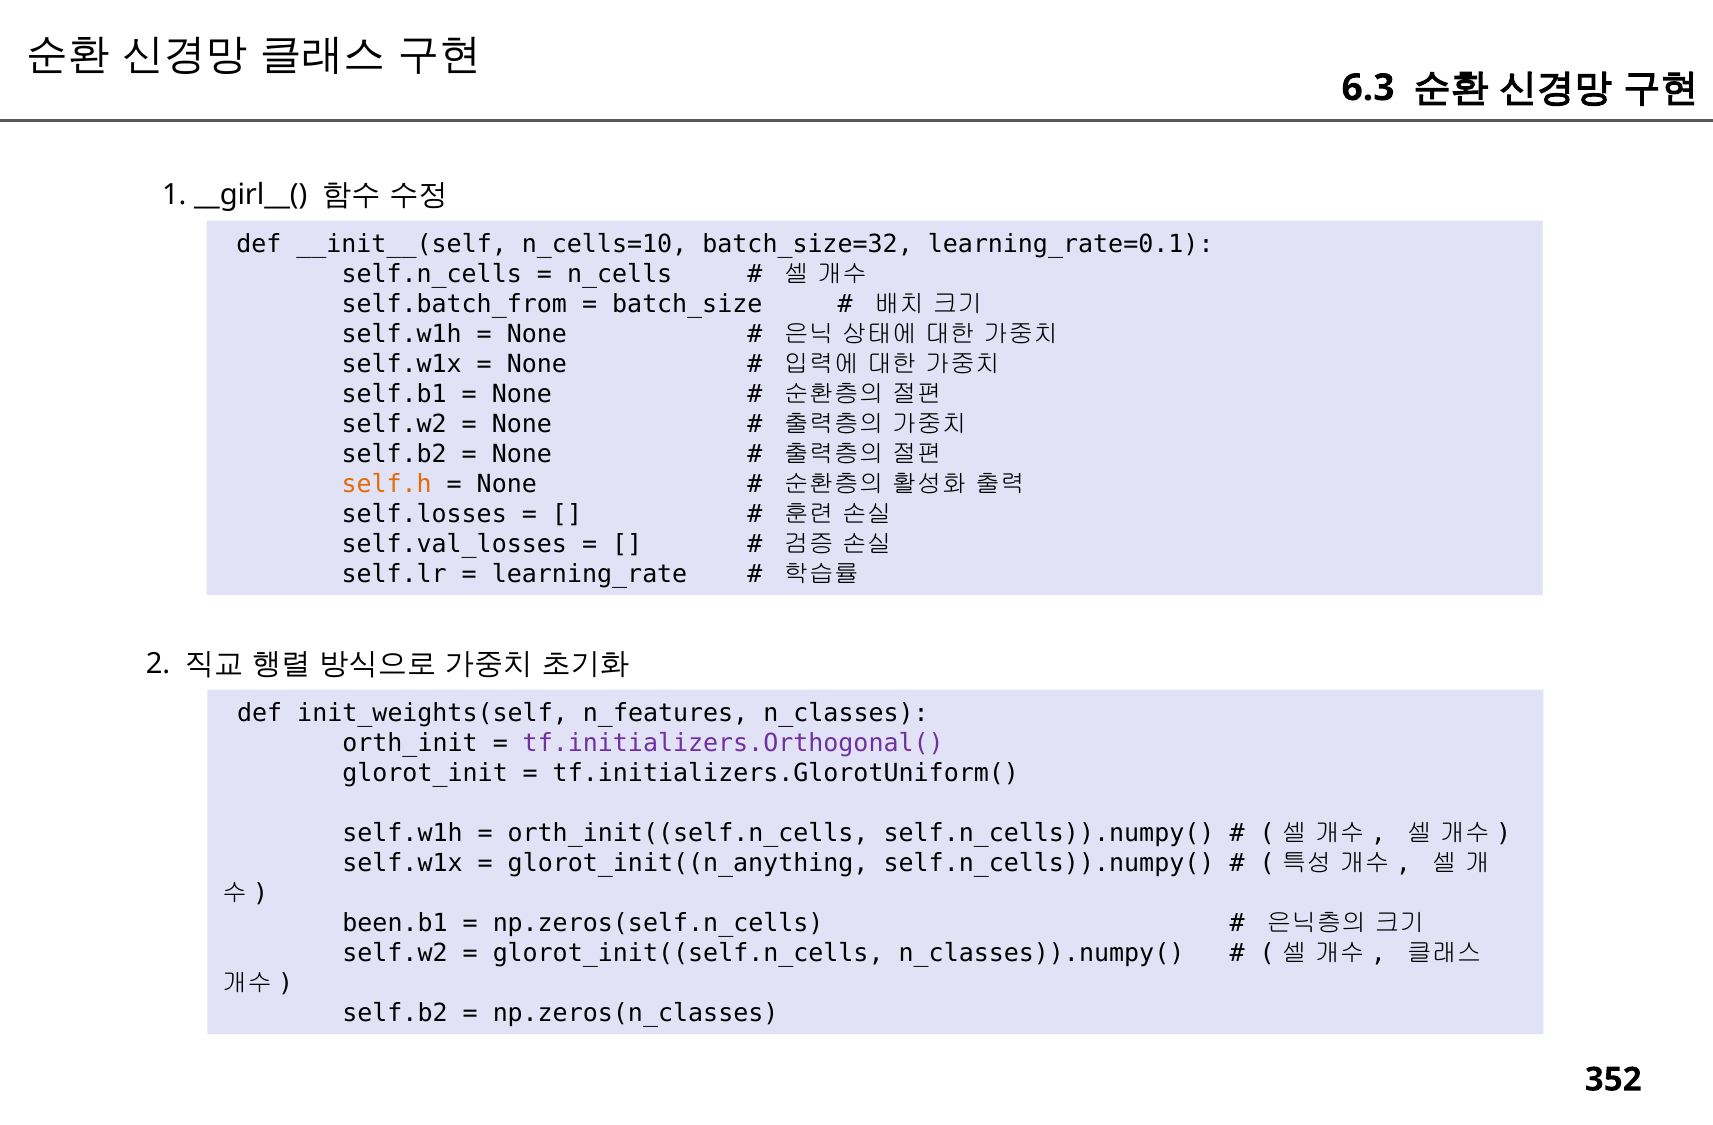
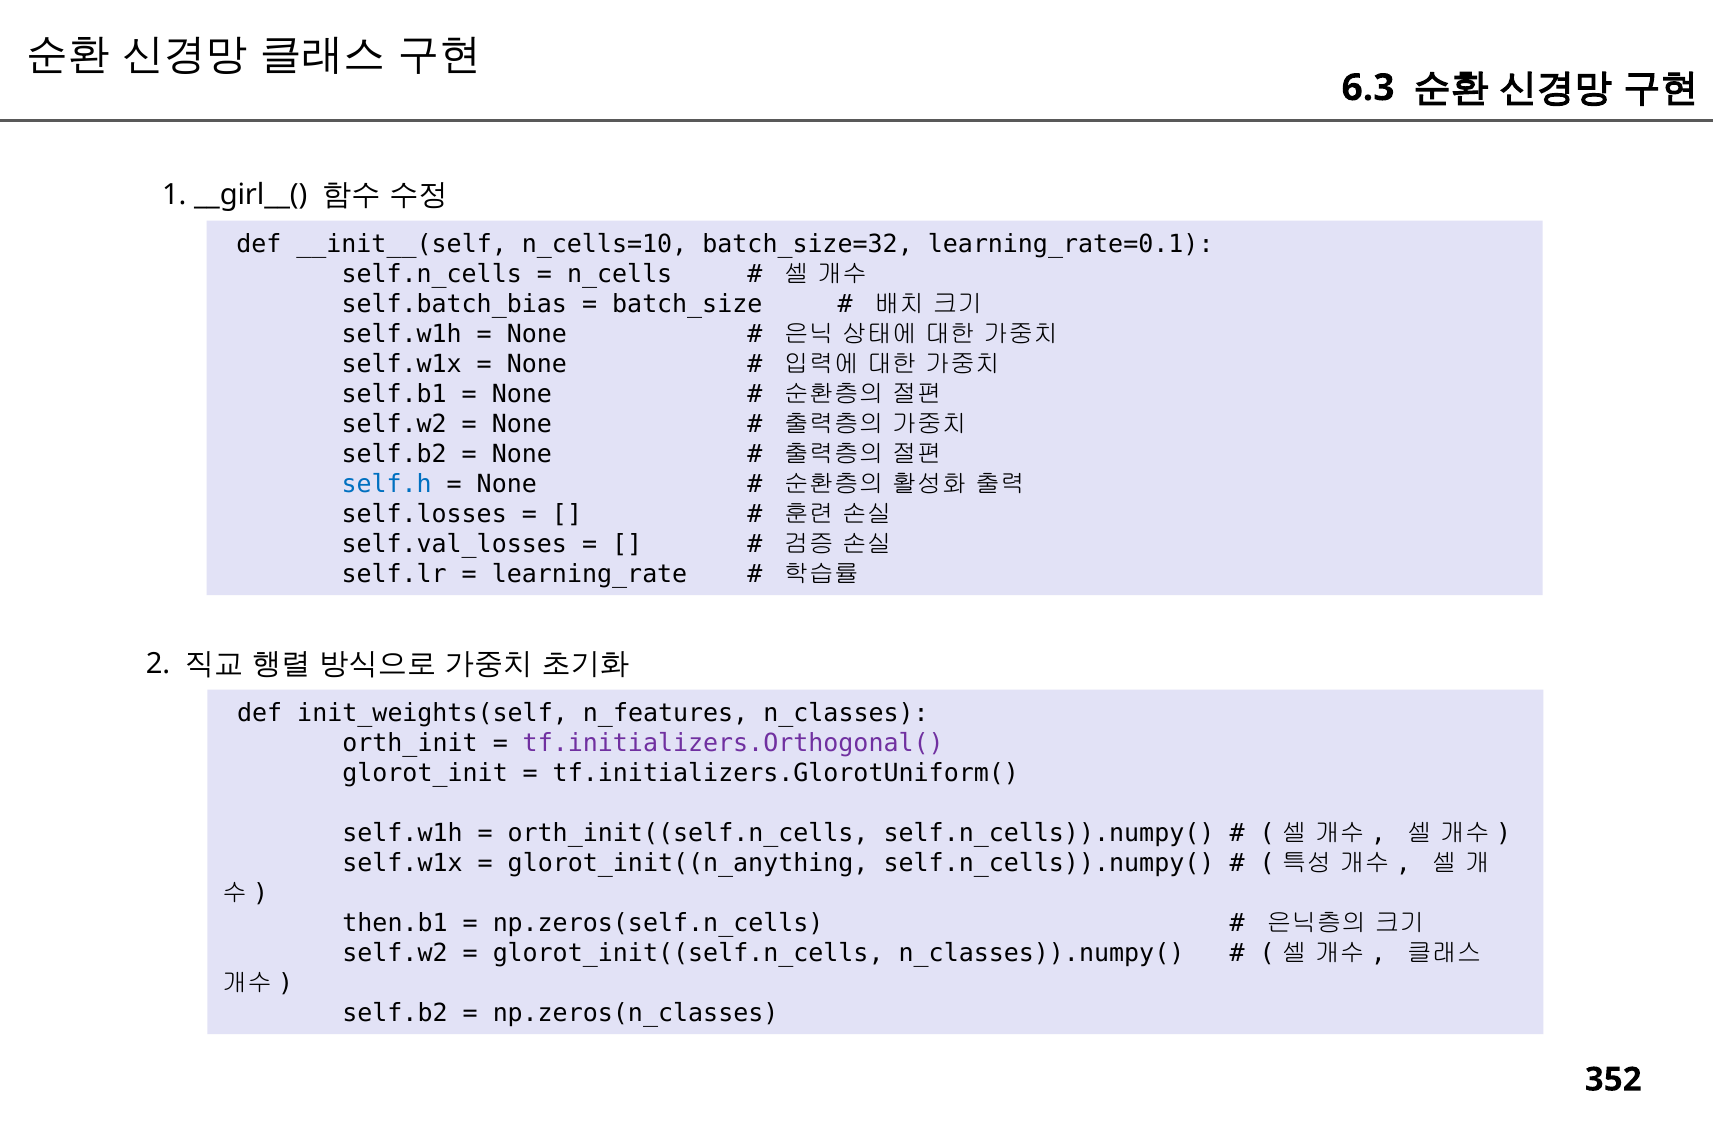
self.batch_from: self.batch_from -> self.batch_bias
self.h colour: orange -> blue
been.b1: been.b1 -> then.b1
